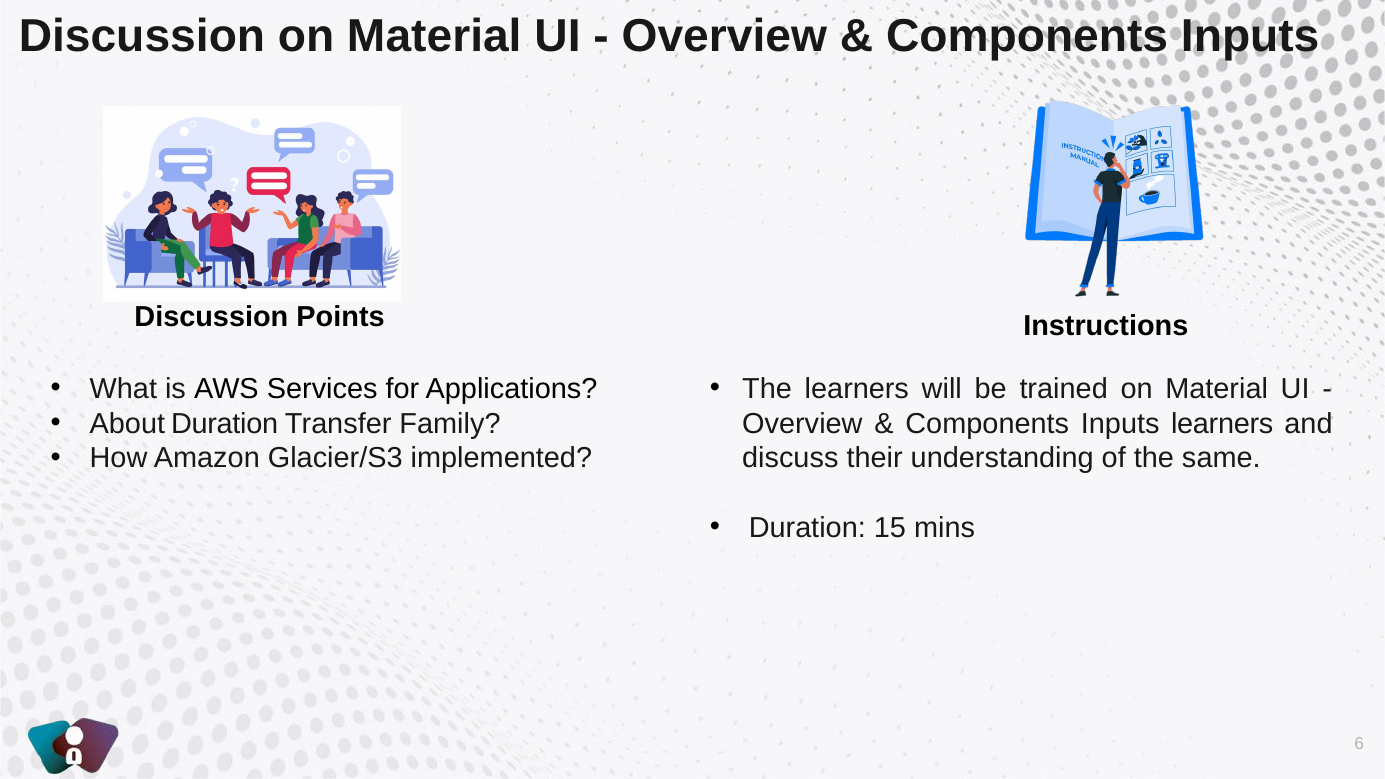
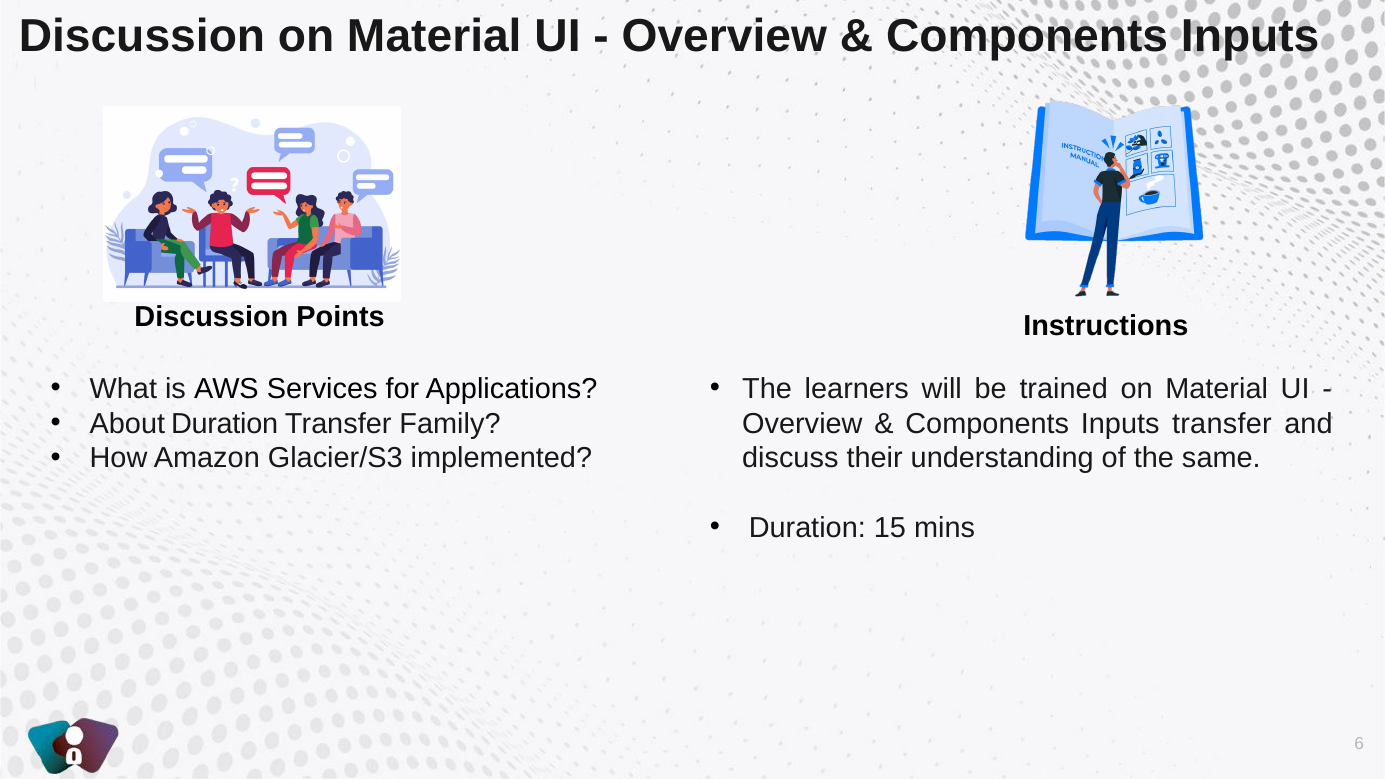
Inputs learners: learners -> transfer
